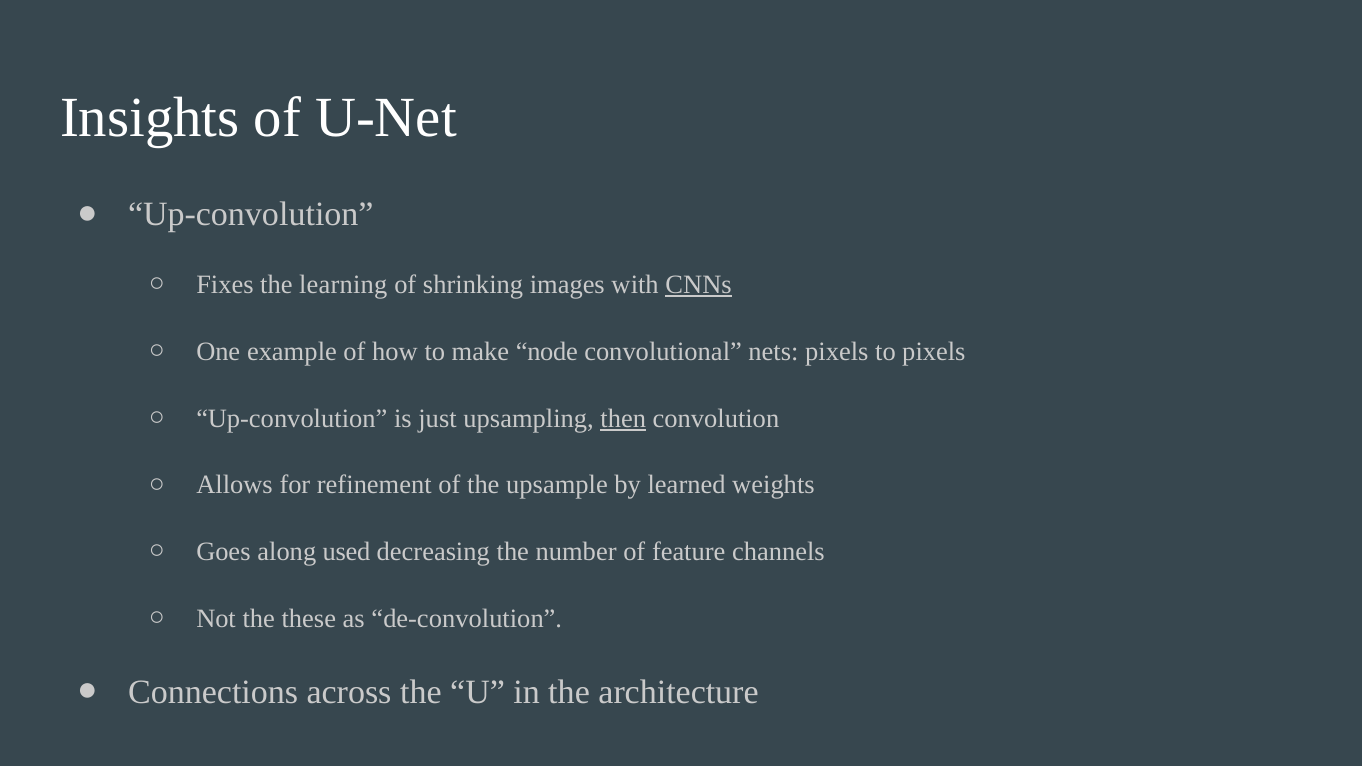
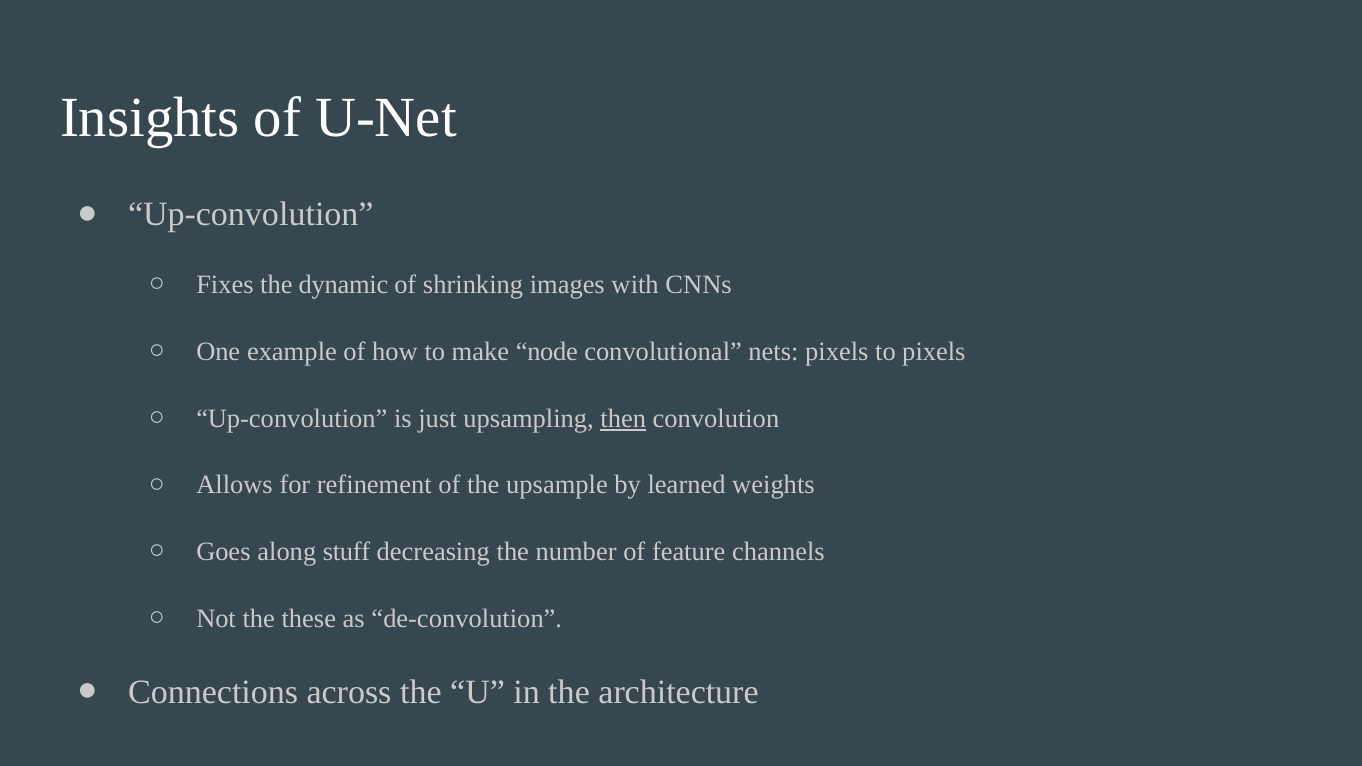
learning: learning -> dynamic
CNNs underline: present -> none
used: used -> stuff
